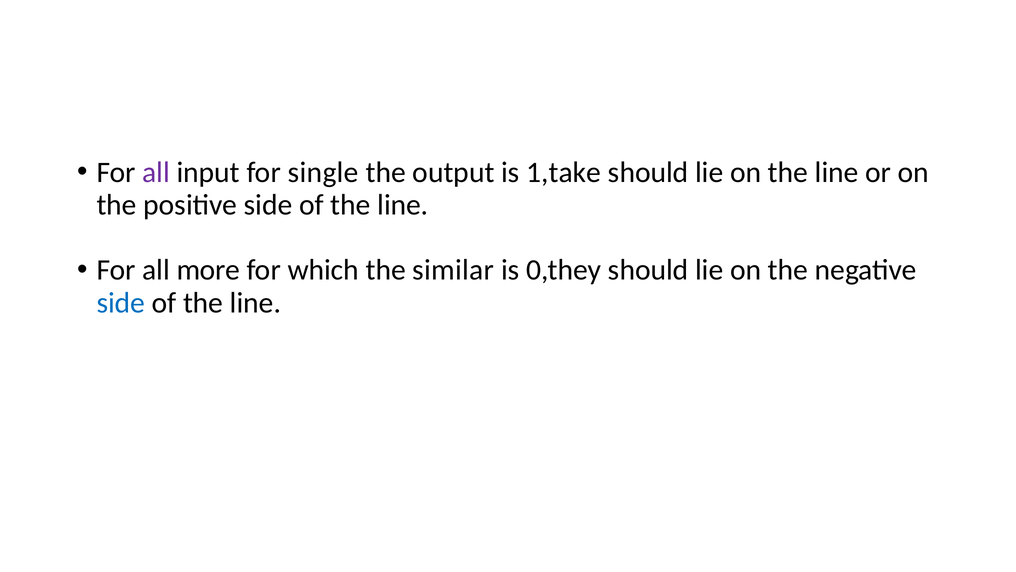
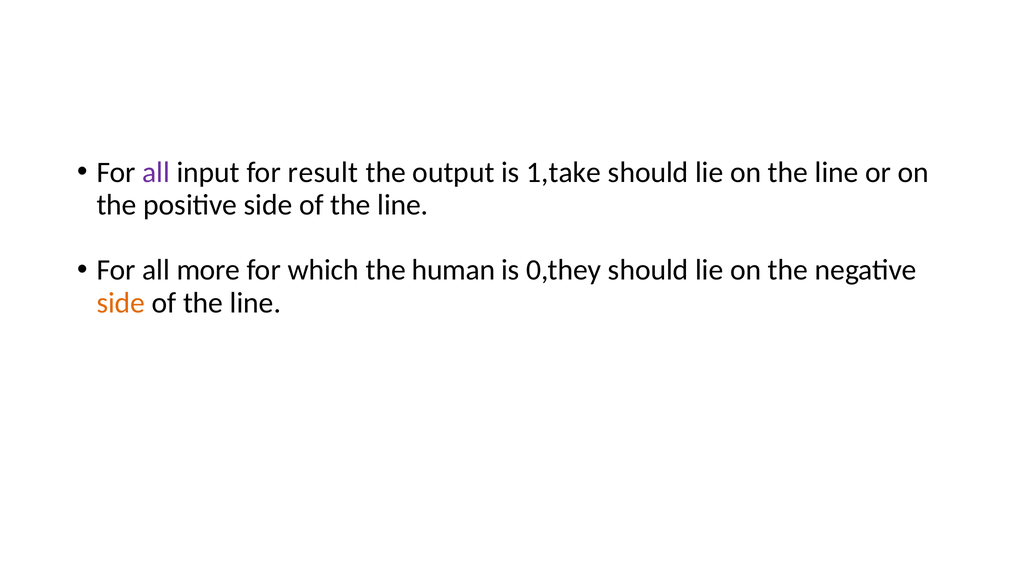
single: single -> result
similar: similar -> human
side at (121, 303) colour: blue -> orange
